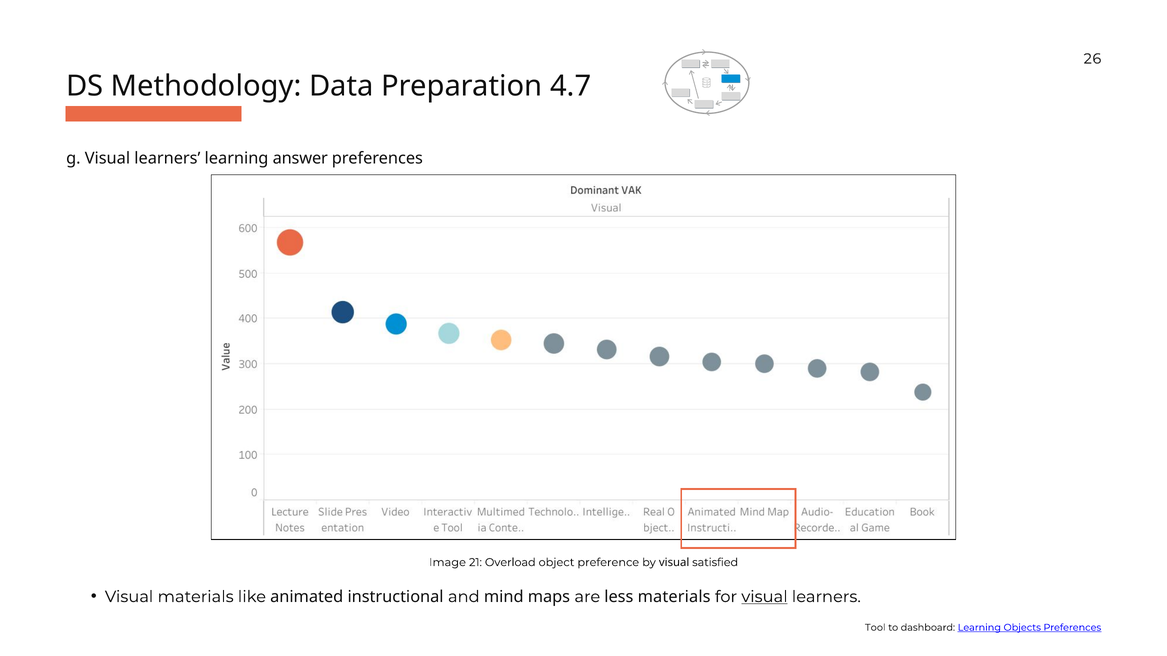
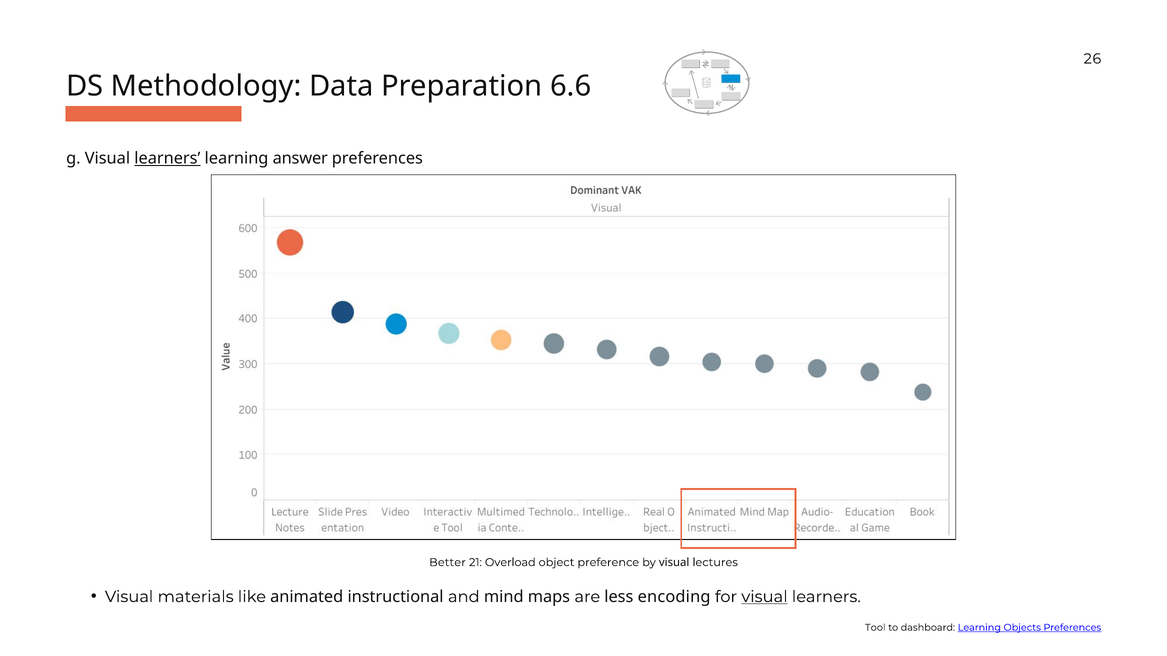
4.7: 4.7 -> 6.6
learners at (167, 159) underline: none -> present
Image: Image -> Better
satisfied: satisfied -> lectures
less materials: materials -> encoding
